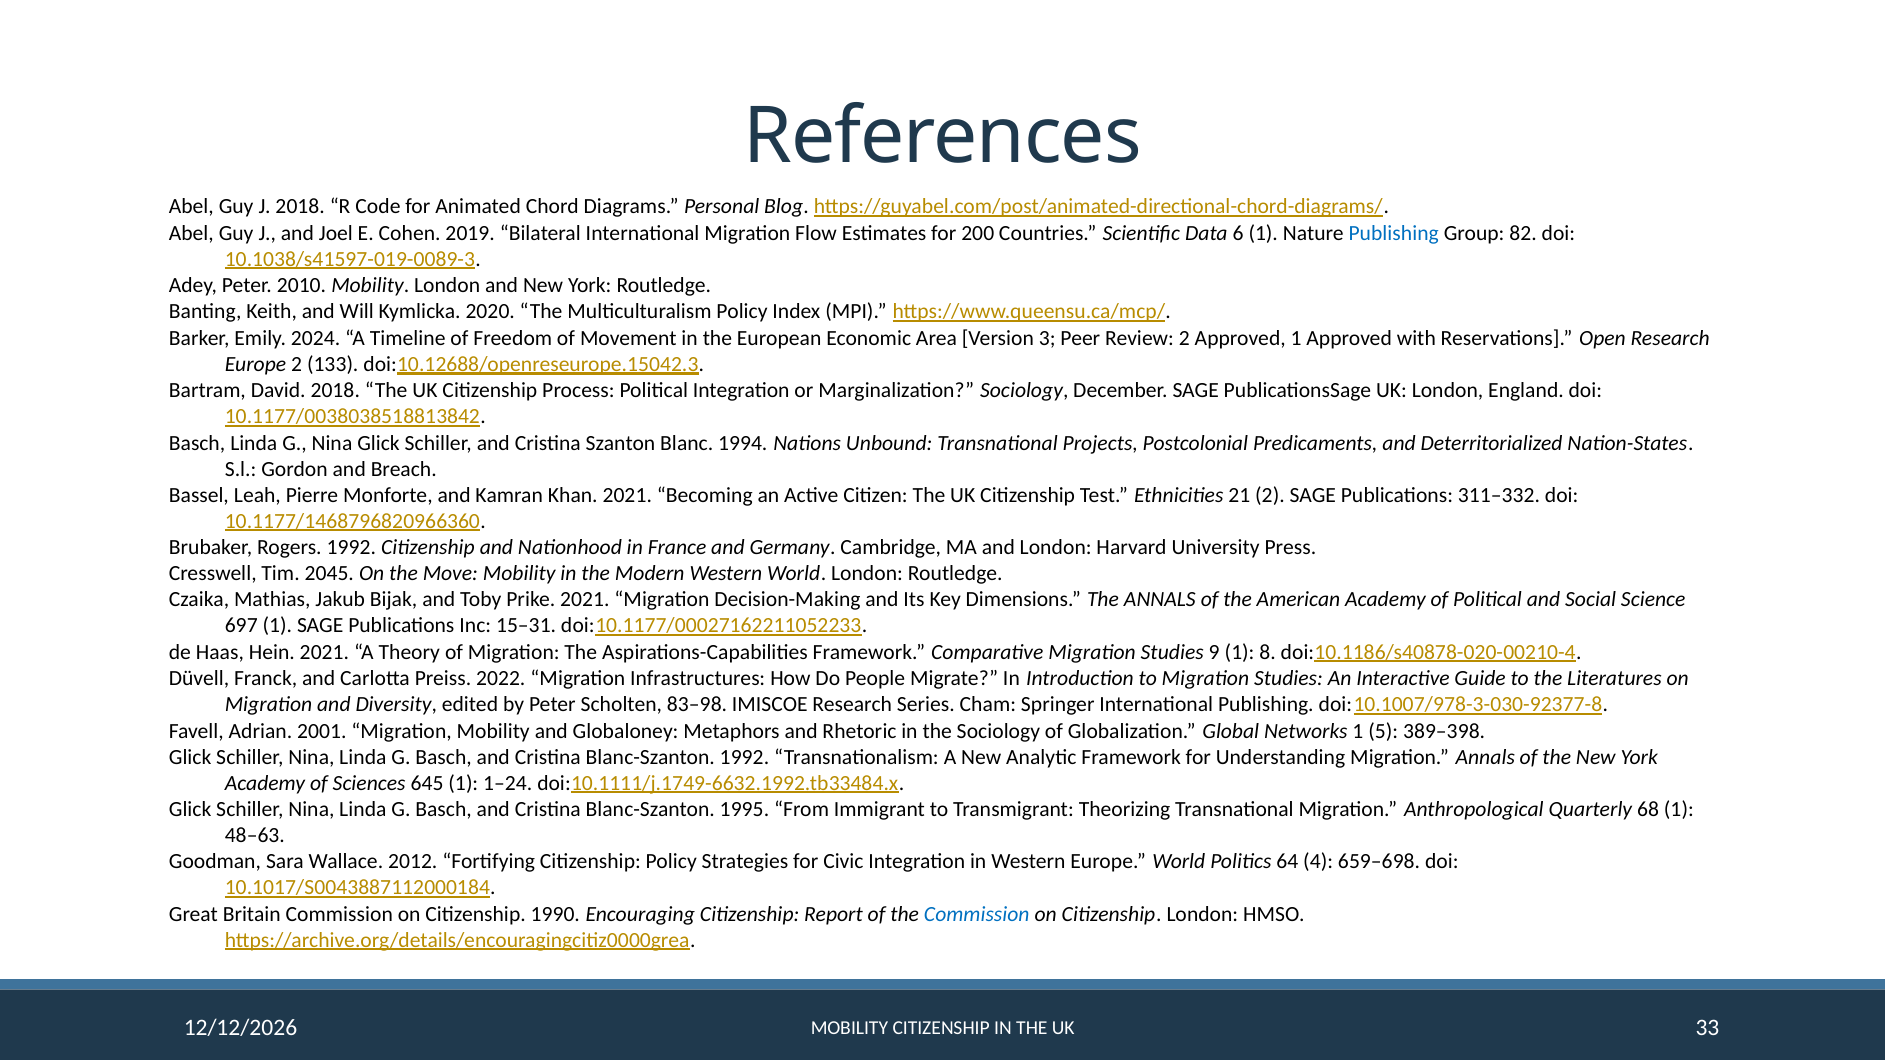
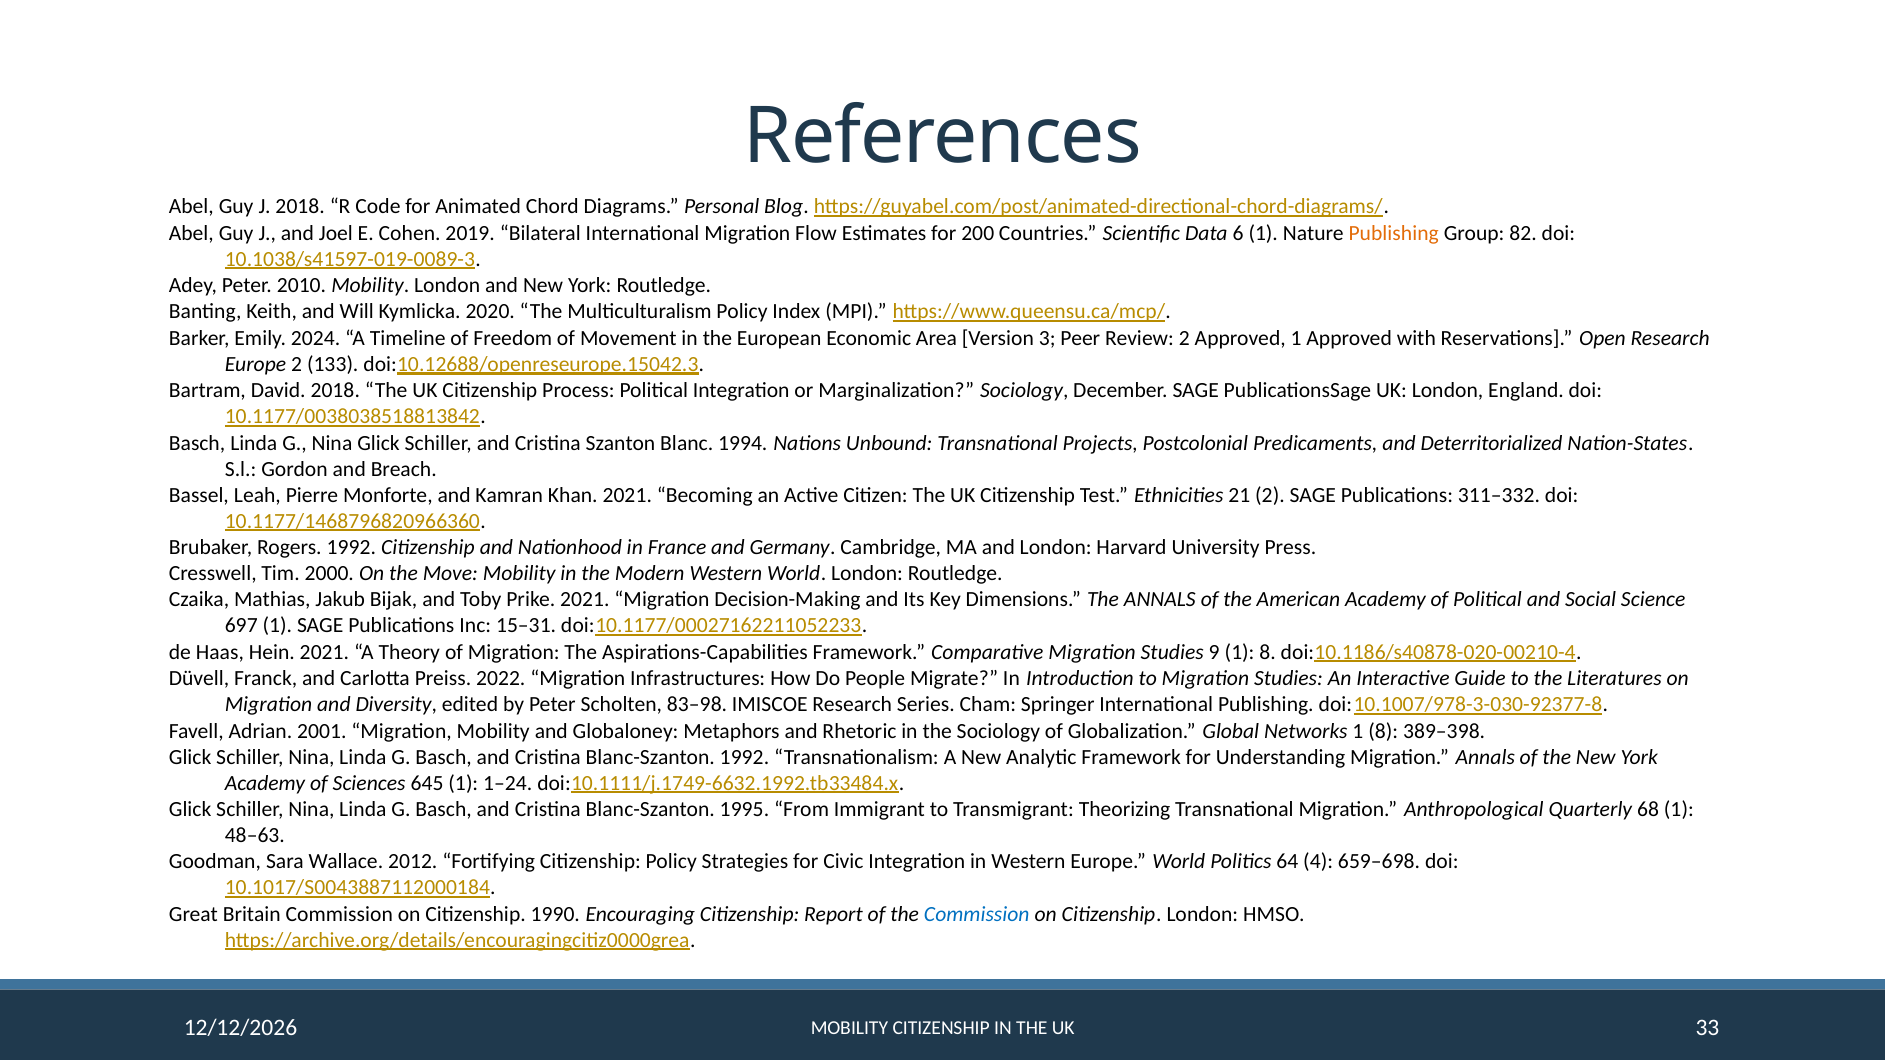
Publishing at (1394, 233) colour: blue -> orange
2045: 2045 -> 2000
Networks 1 5: 5 -> 8
